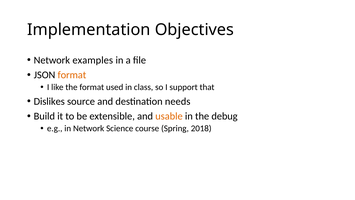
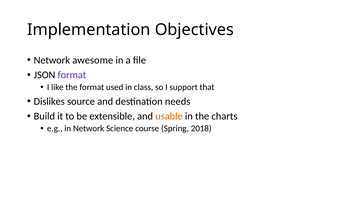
examples: examples -> awesome
format at (72, 75) colour: orange -> purple
debug: debug -> charts
